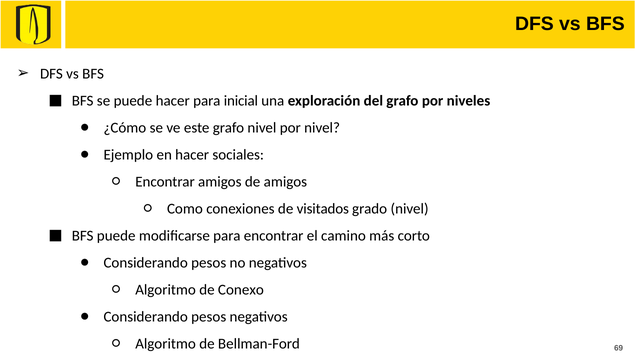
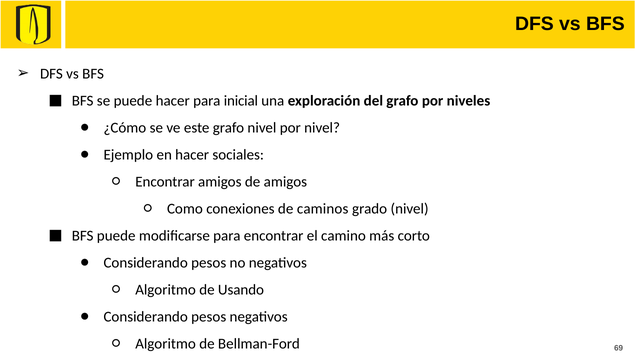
visitados: visitados -> caminos
Conexo: Conexo -> Usando
